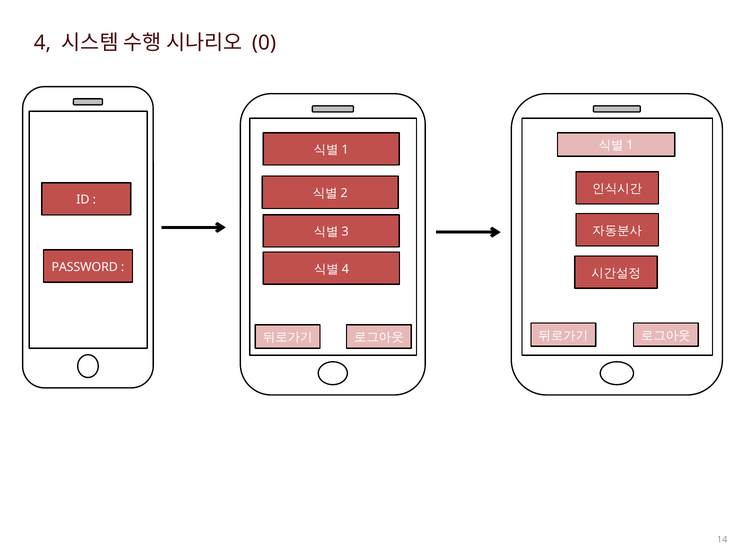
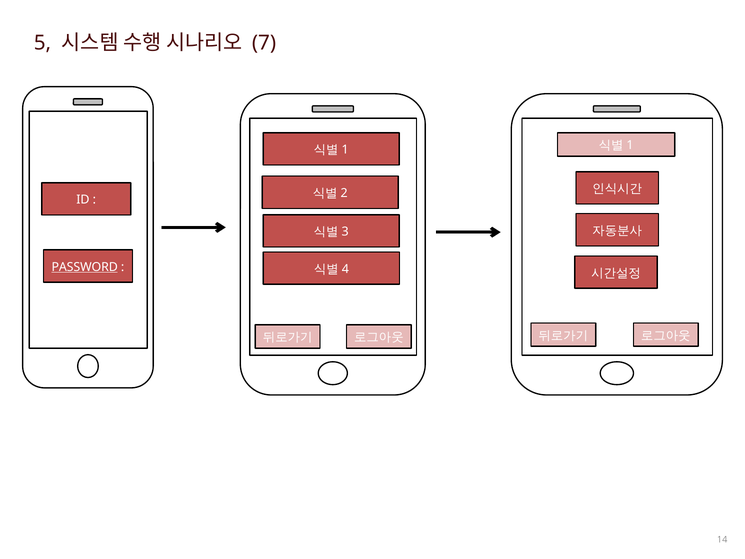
4: 4 -> 5
0: 0 -> 7
PASSWORD underline: none -> present
